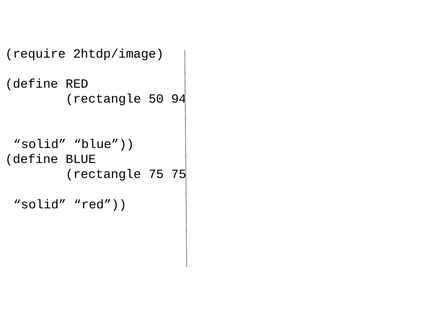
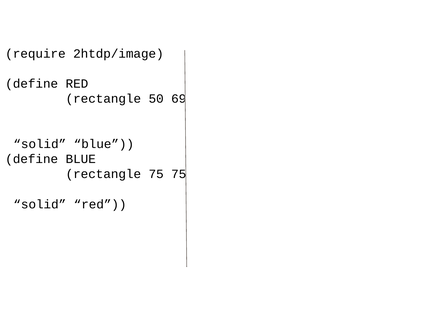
94: 94 -> 69
